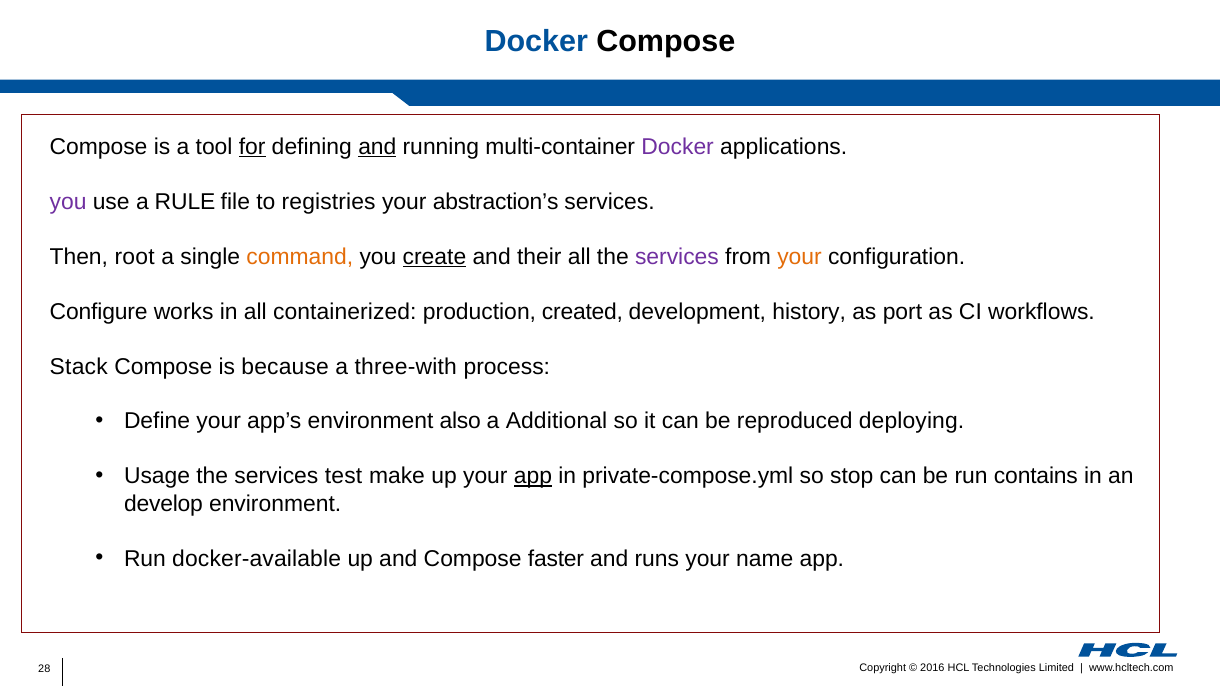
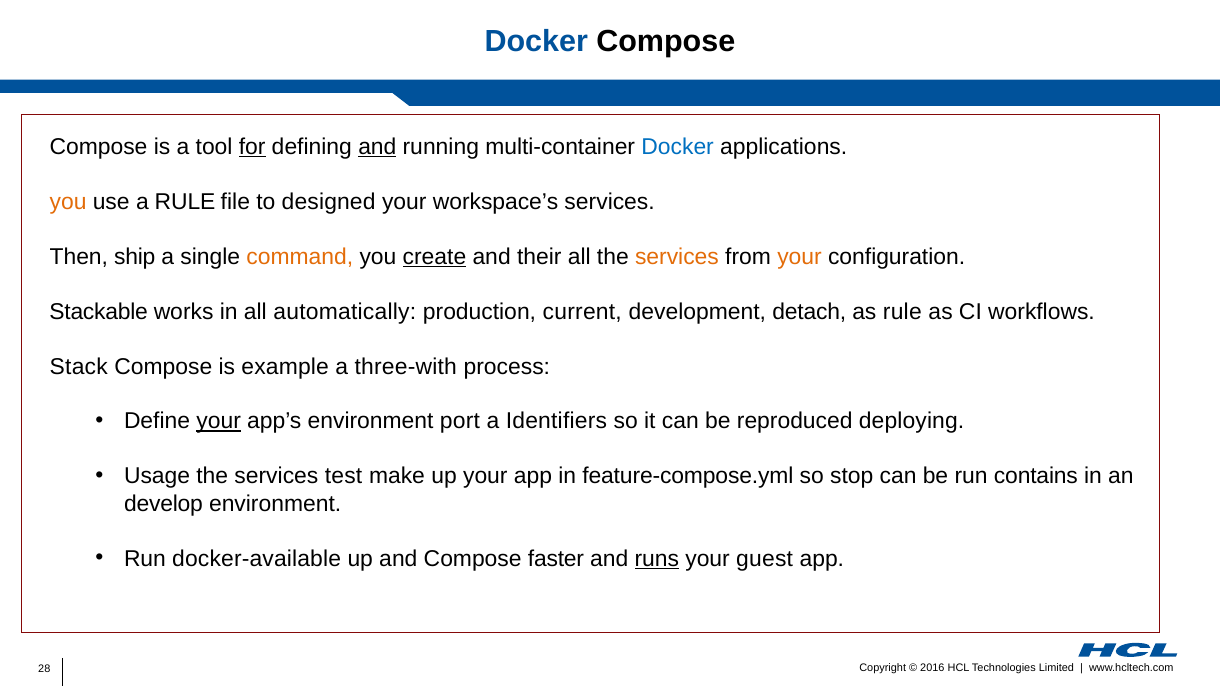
Docker at (678, 147) colour: purple -> blue
you at (68, 202) colour: purple -> orange
registries: registries -> designed
abstraction’s: abstraction’s -> workspace’s
root: root -> ship
services at (677, 257) colour: purple -> orange
Configure: Configure -> Stackable
containerized: containerized -> automatically
created: created -> current
history: history -> detach
as port: port -> rule
because: because -> example
your at (219, 421) underline: none -> present
also: also -> port
Additional: Additional -> Identifiers
app at (533, 476) underline: present -> none
private-compose.yml: private-compose.yml -> feature-compose.yml
runs underline: none -> present
name: name -> guest
